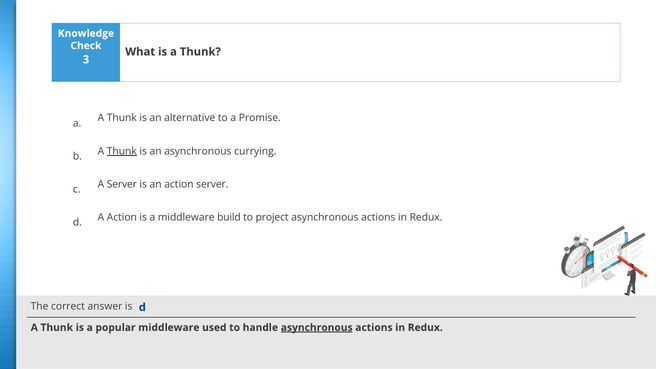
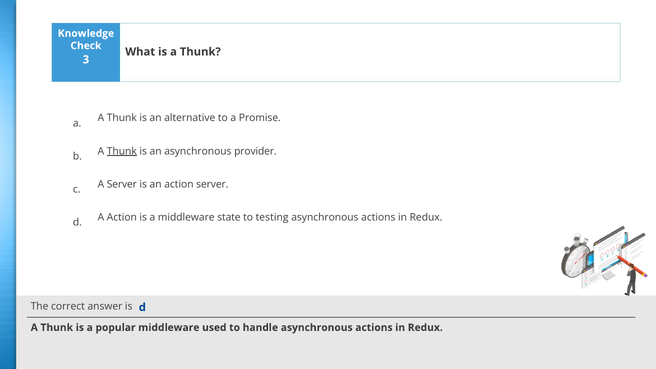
currying: currying -> provider
build: build -> state
project: project -> testing
asynchronous at (317, 328) underline: present -> none
